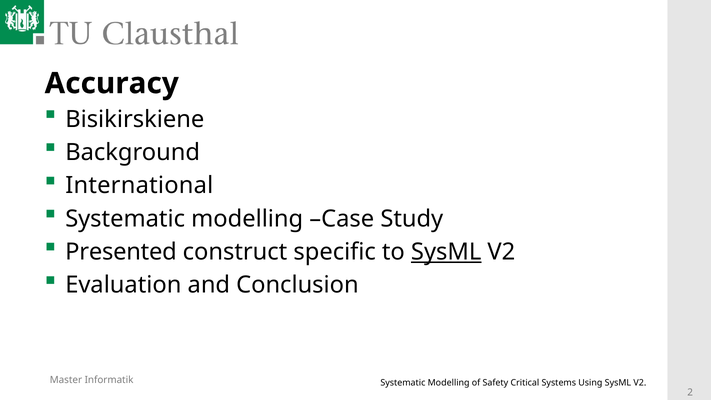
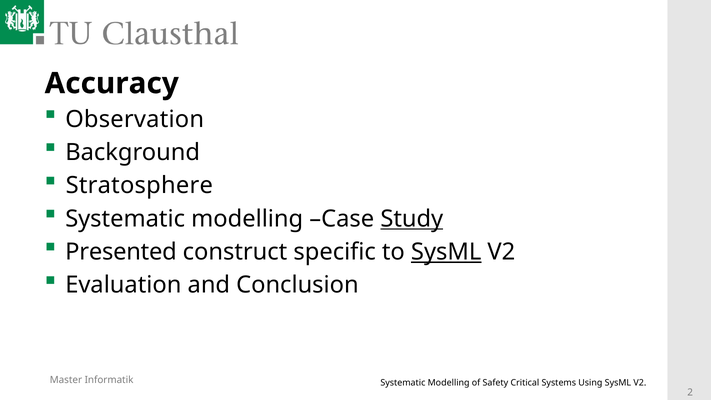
Bisikirskiene: Bisikirskiene -> Observation
International: International -> Stratosphere
Study underline: none -> present
